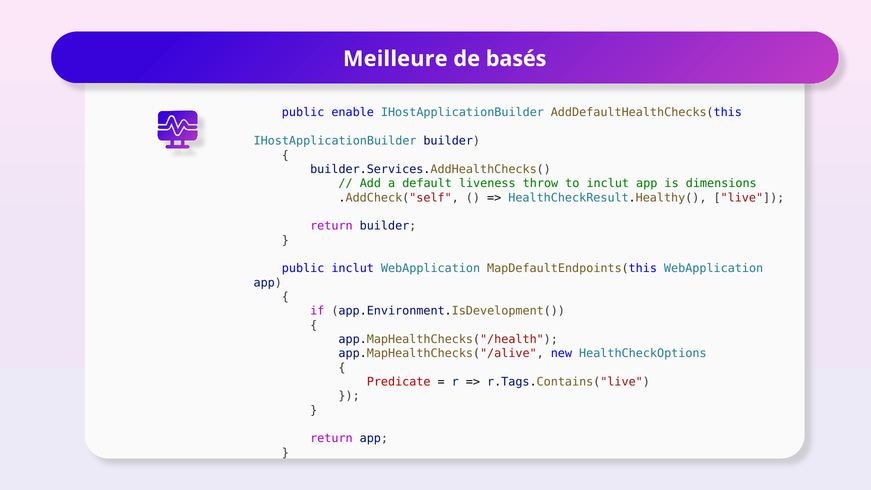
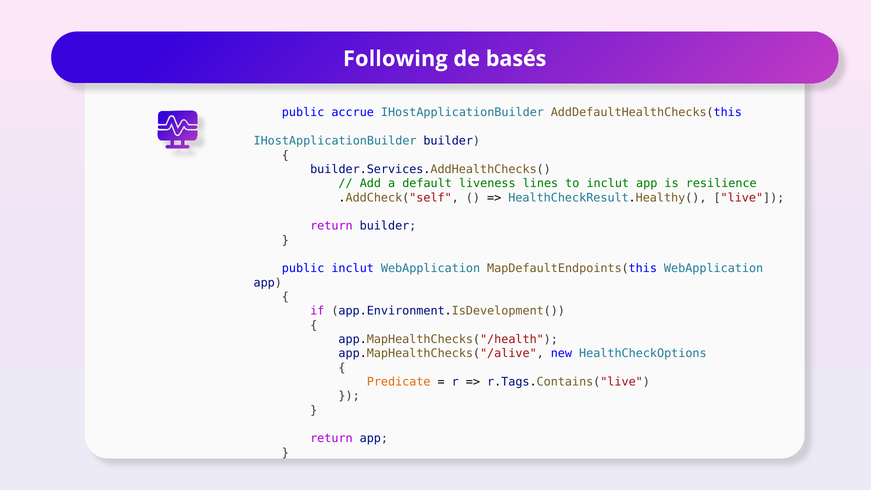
Meilleure: Meilleure -> Following
enable: enable -> accrue
throw: throw -> lines
dimensions: dimensions -> resilience
Predicate colour: red -> orange
